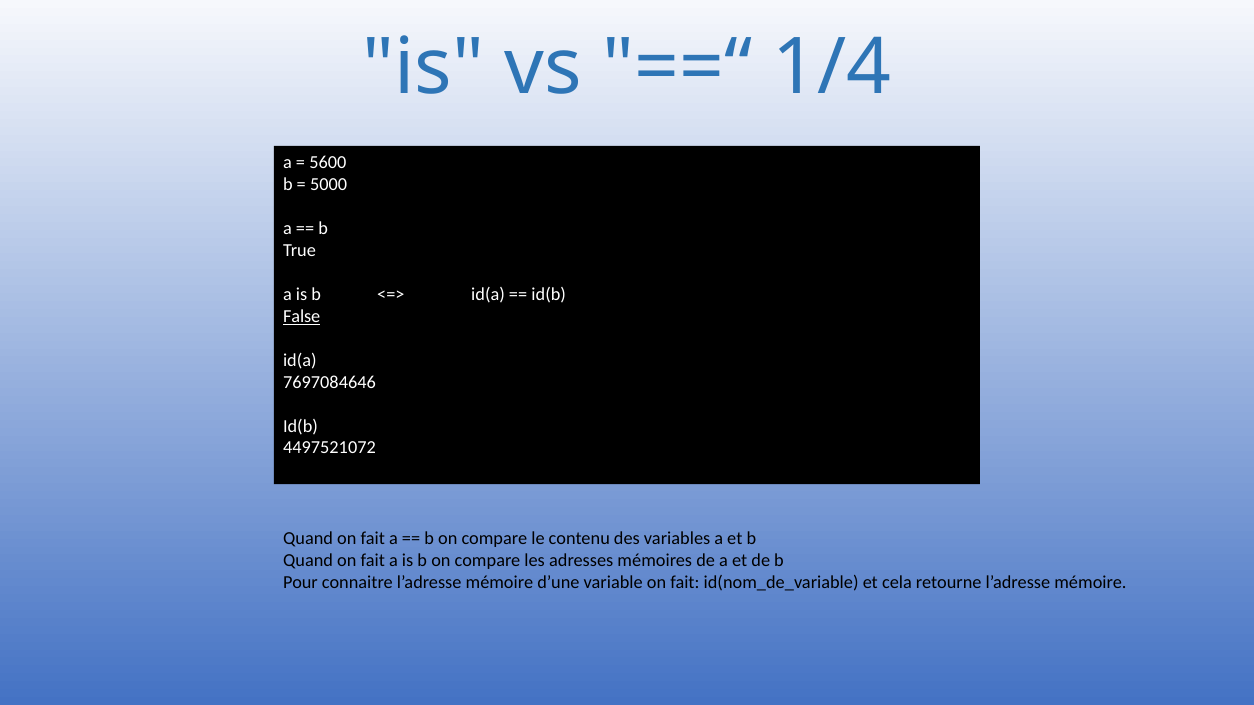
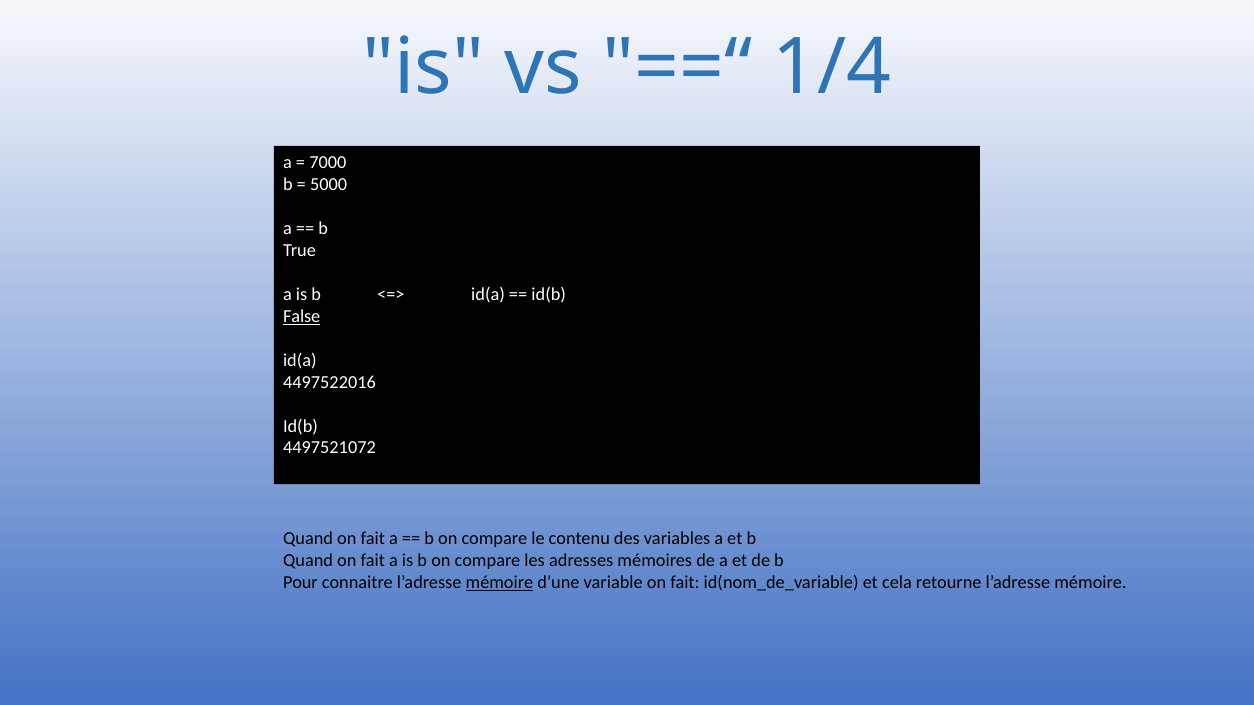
5600: 5600 -> 7000
7697084646: 7697084646 -> 4497522016
mémoire at (499, 583) underline: none -> present
